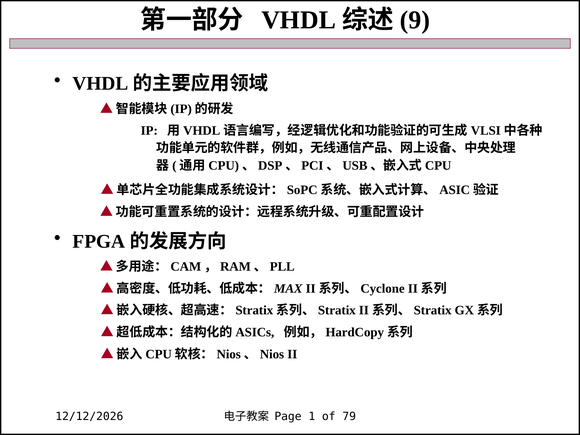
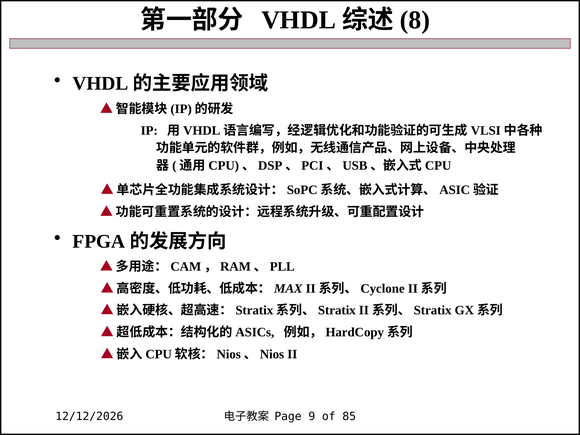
9: 9 -> 8
1: 1 -> 9
79: 79 -> 85
